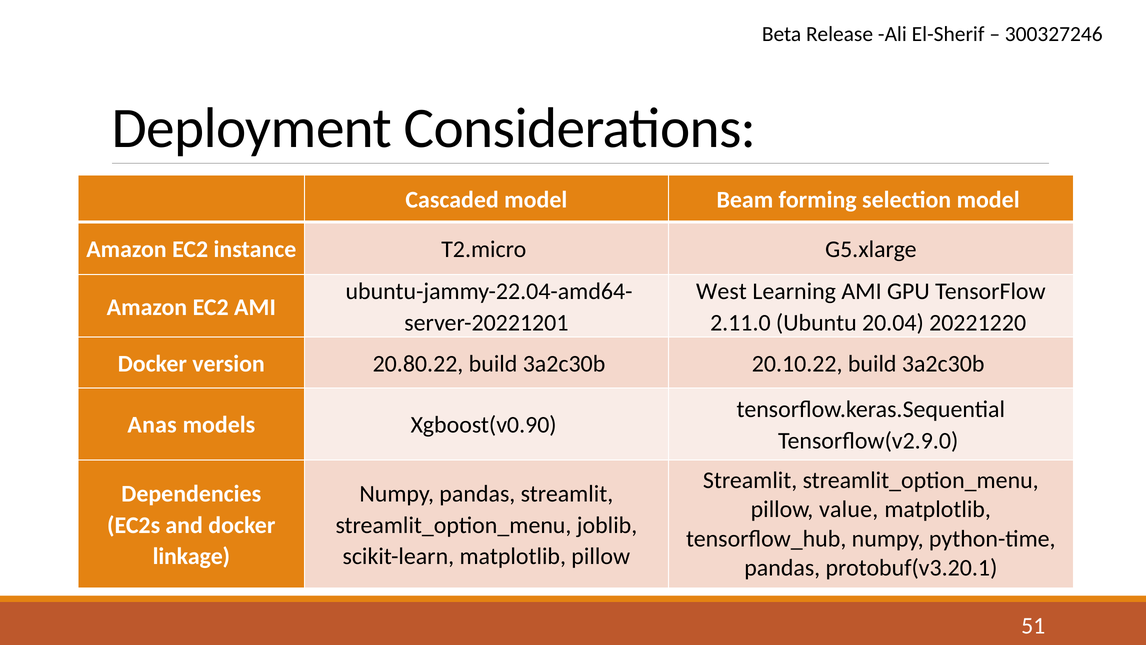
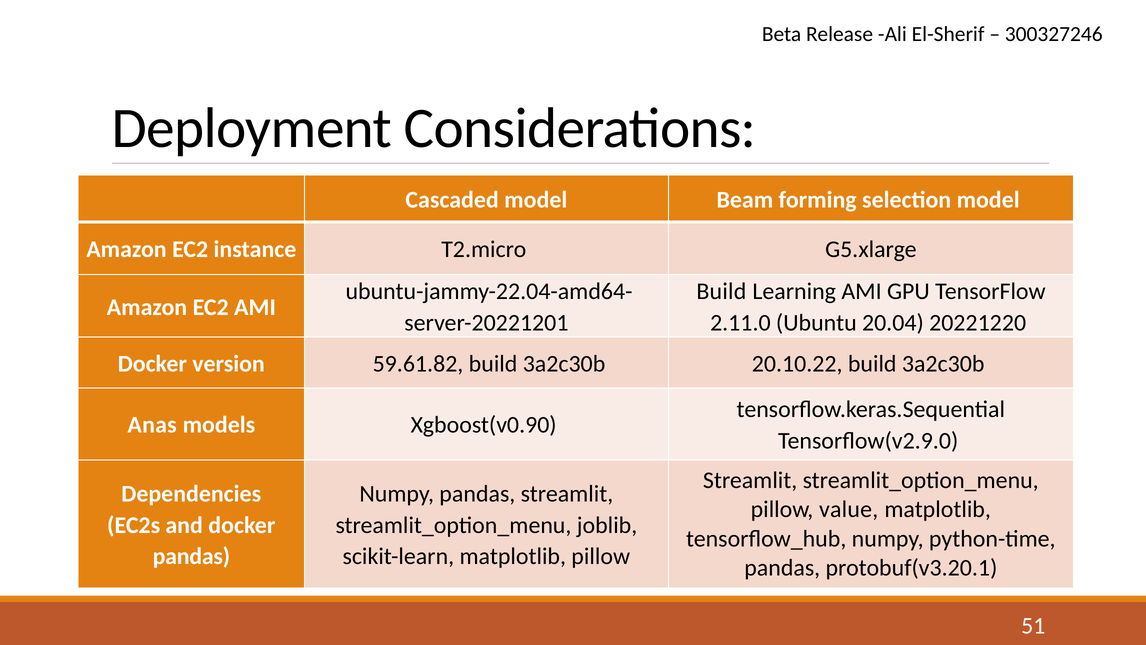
West at (721, 291): West -> Build
20.80.22: 20.80.22 -> 59.61.82
linkage at (191, 556): linkage -> pandas
